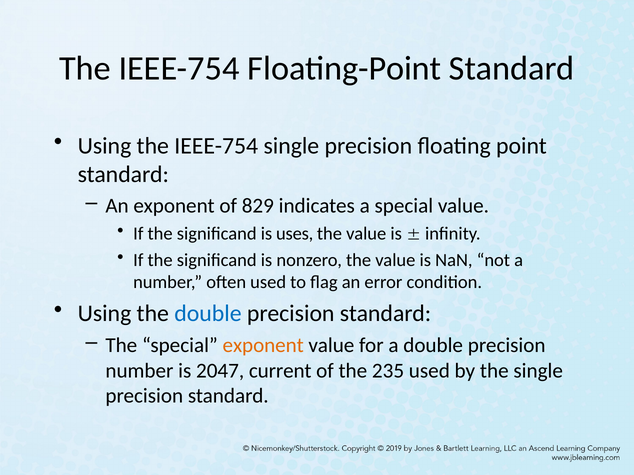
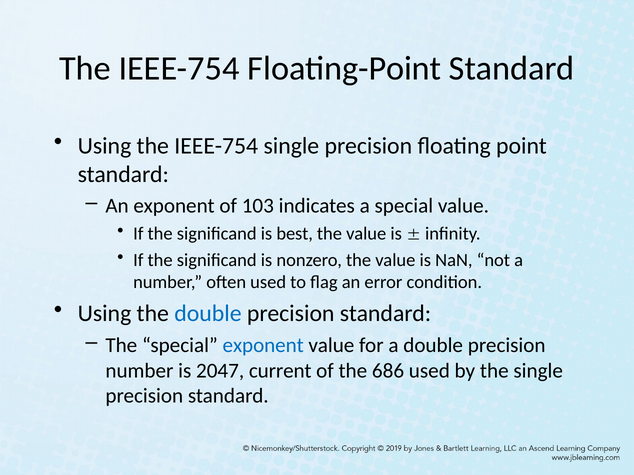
829: 829 -> 103
uses: uses -> best
exponent at (263, 346) colour: orange -> blue
235: 235 -> 686
